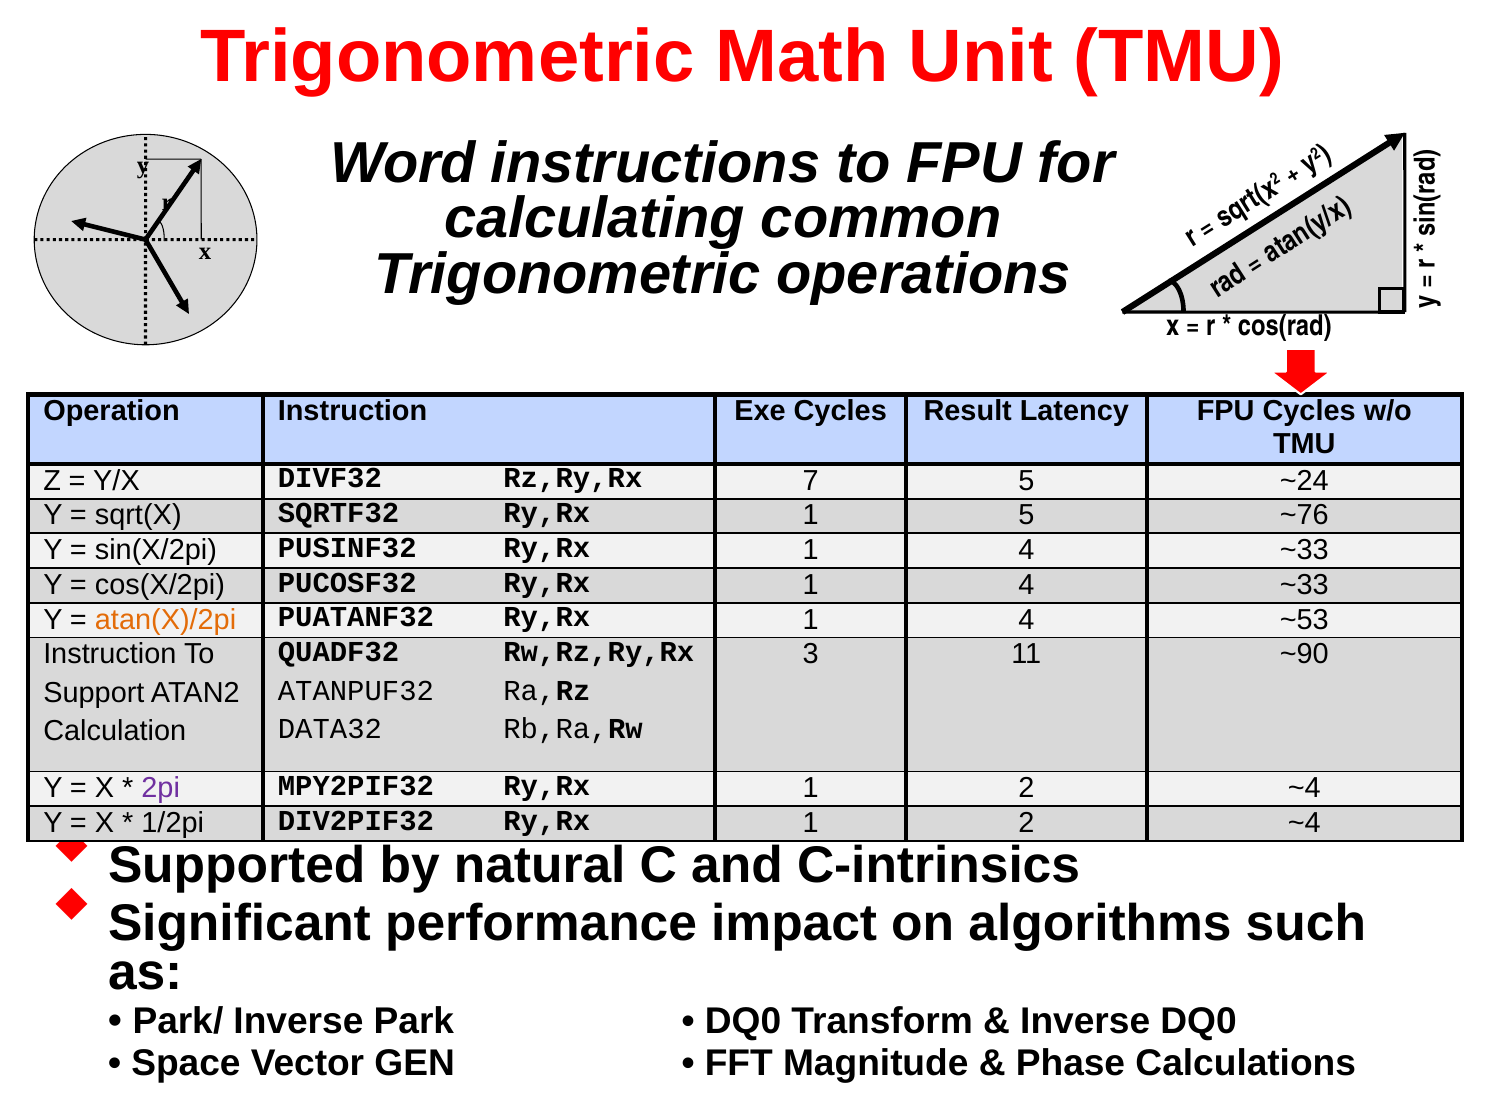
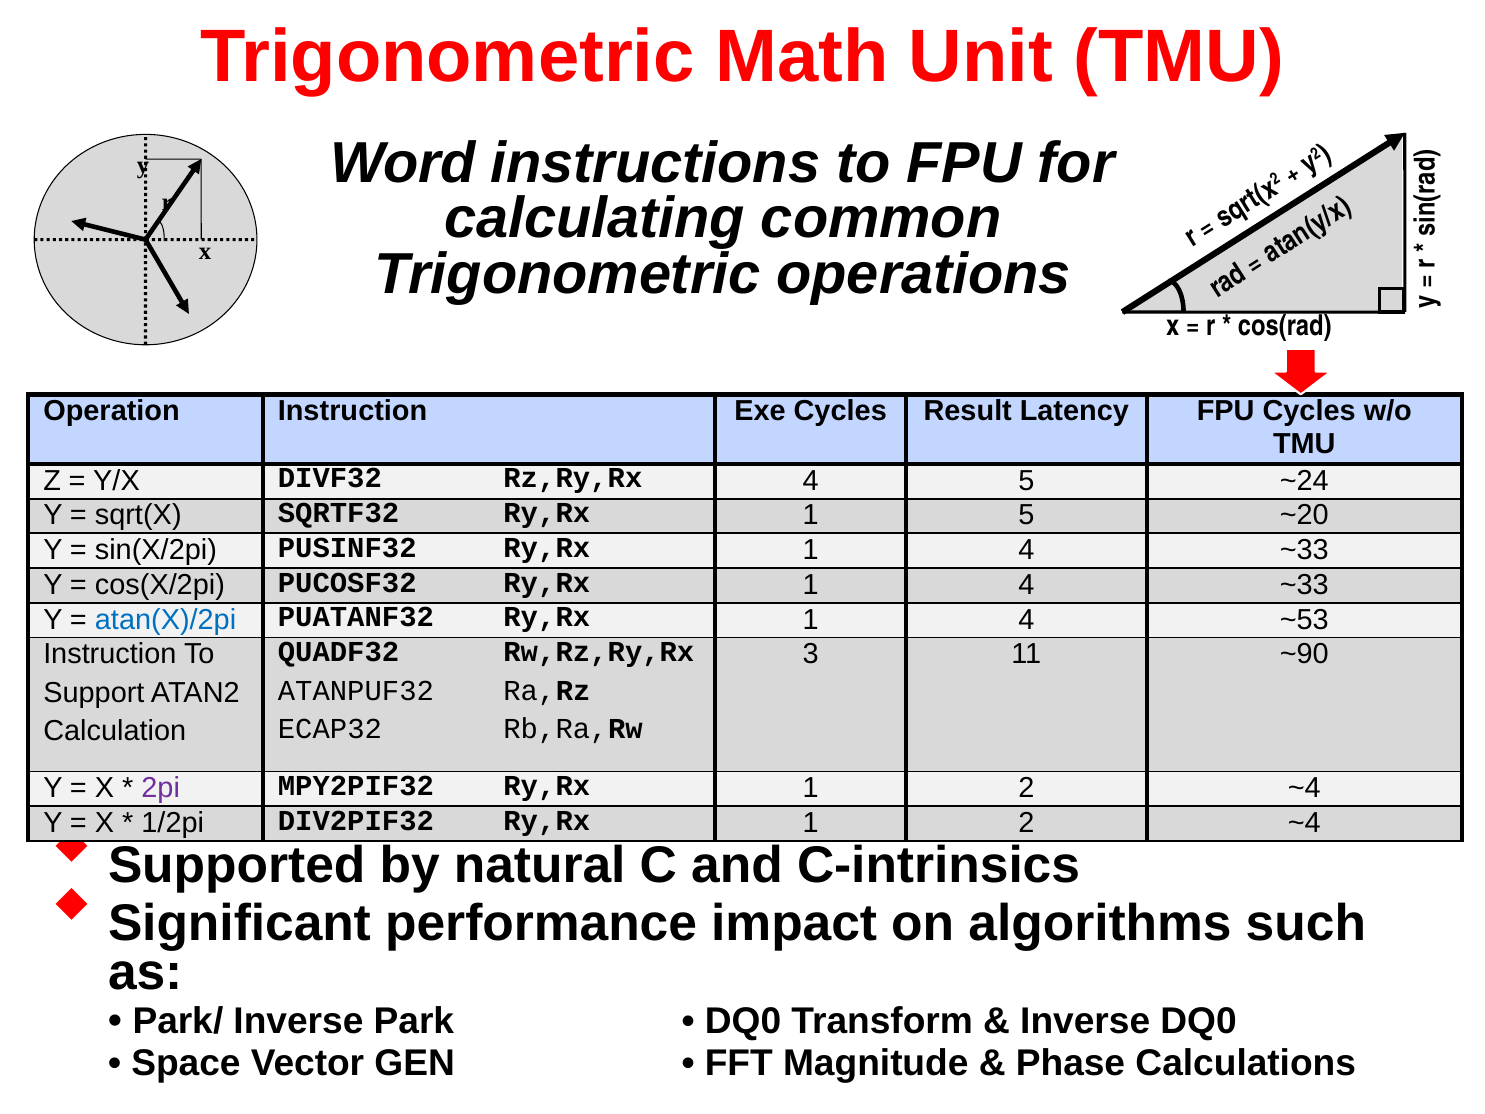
Rz,Ry,Rx 7: 7 -> 4
~76: ~76 -> ~20
atan(X)/2pi colour: orange -> blue
DATA32: DATA32 -> ECAP32
